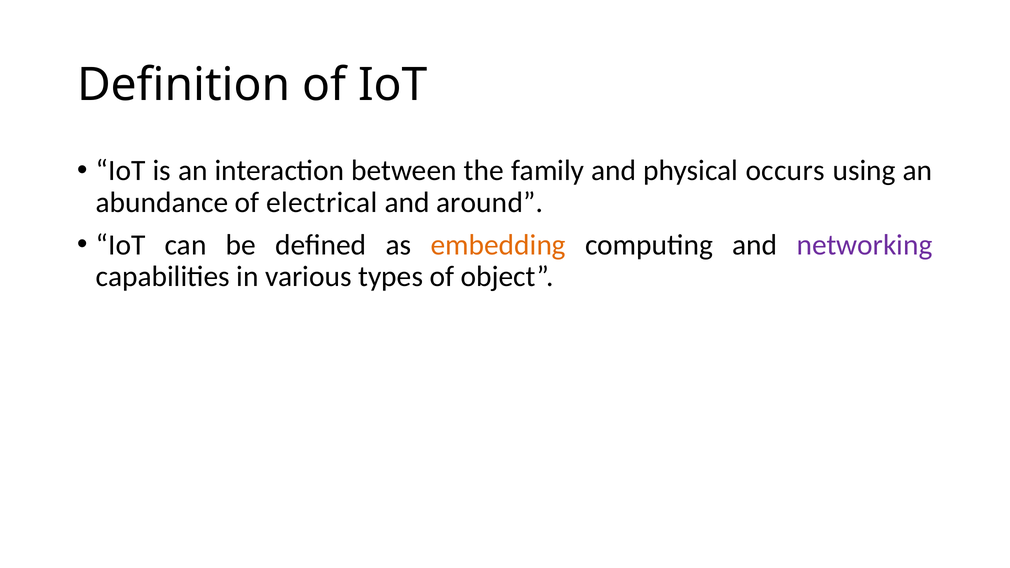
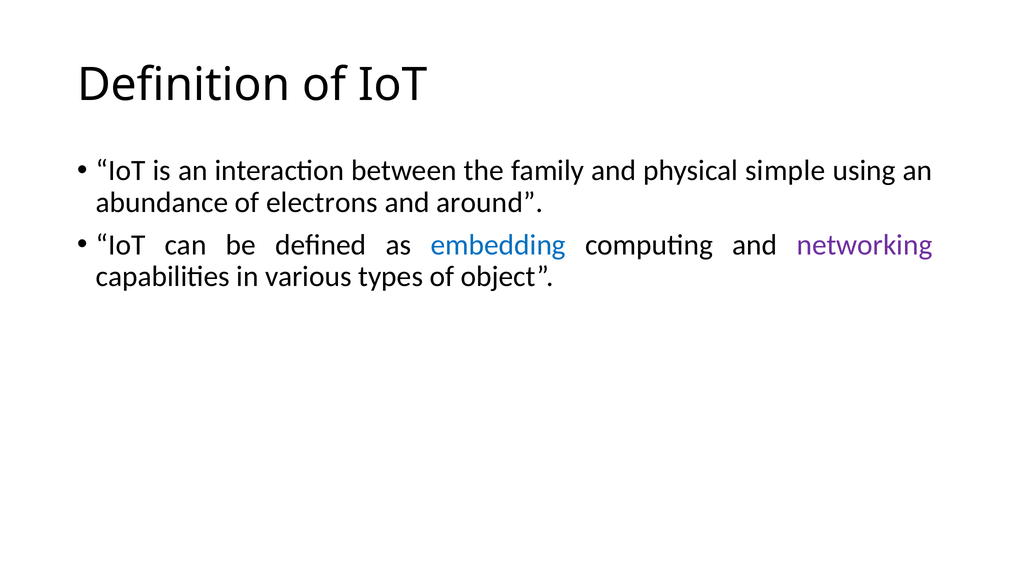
occurs: occurs -> simple
electrical: electrical -> electrons
embedding colour: orange -> blue
